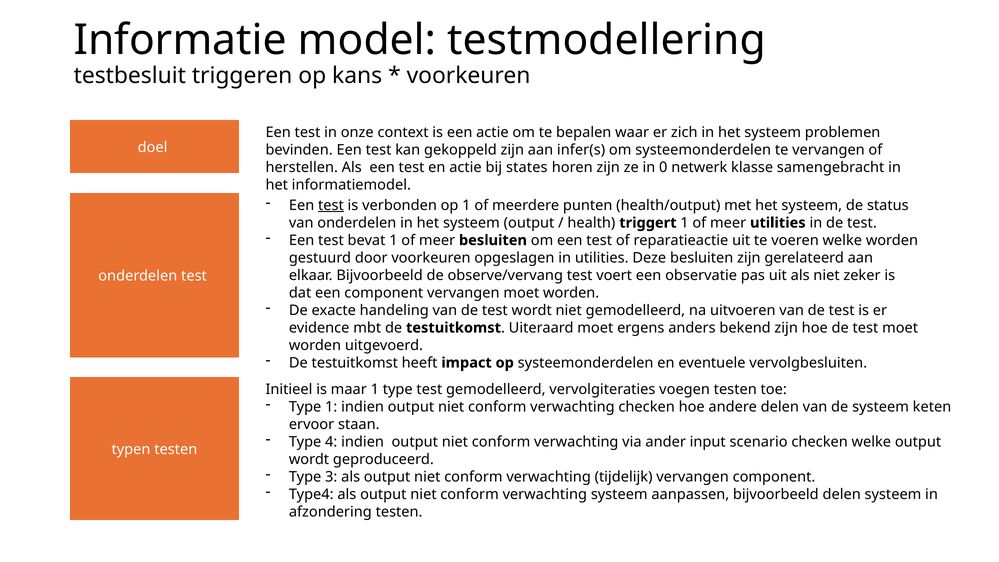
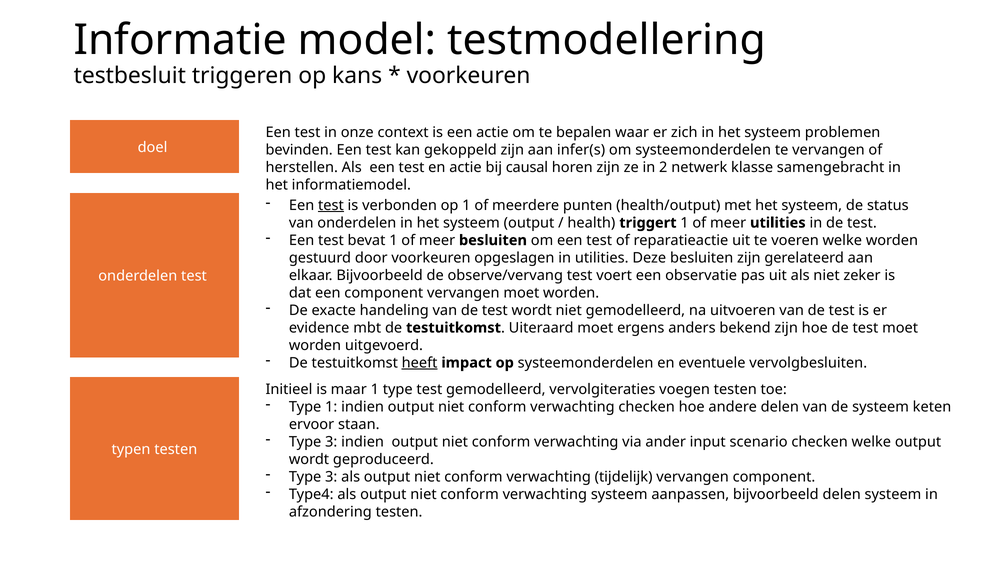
states: states -> causal
0: 0 -> 2
heeft underline: none -> present
4 at (331, 442): 4 -> 3
